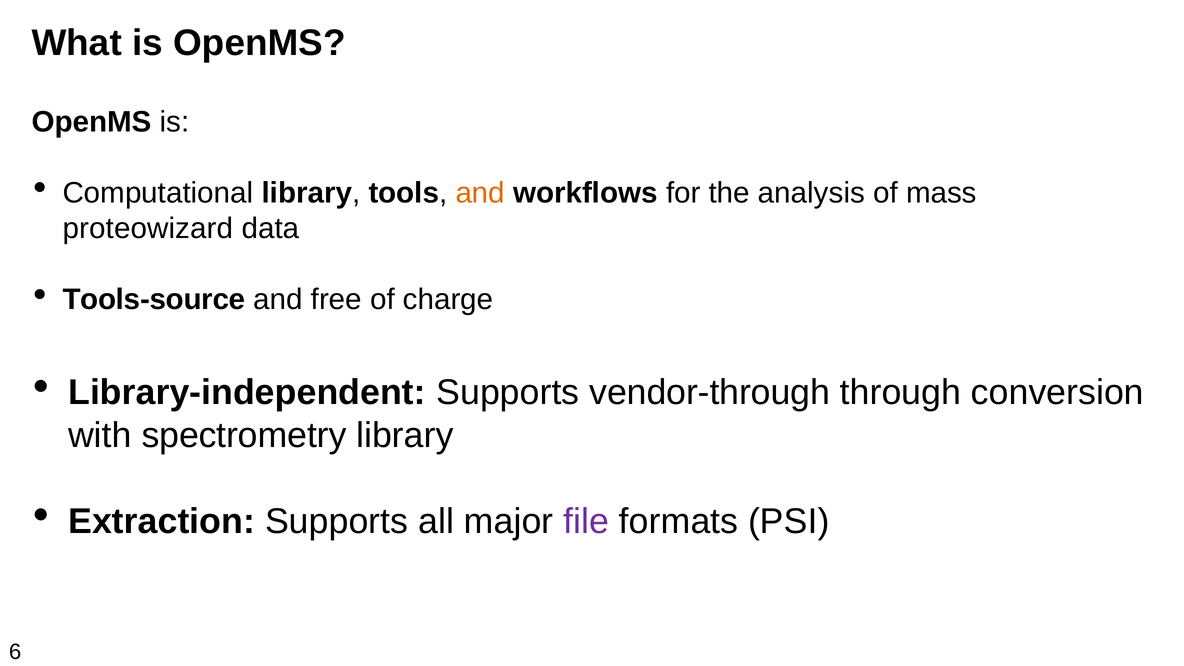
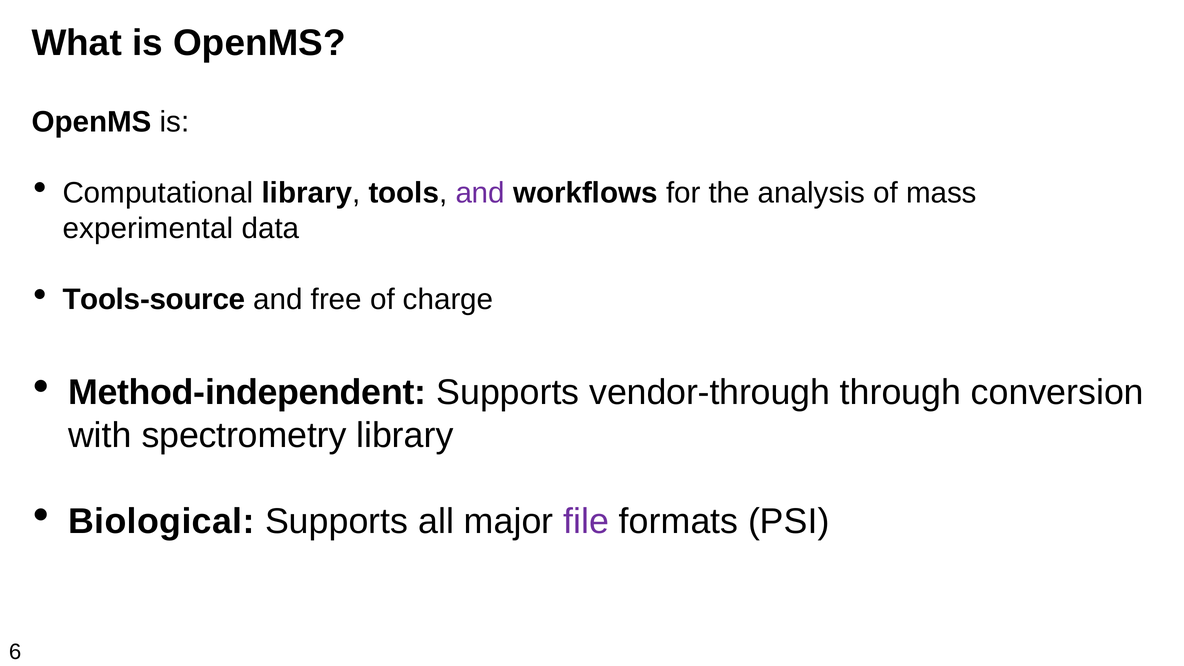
and at (480, 193) colour: orange -> purple
proteowizard: proteowizard -> experimental
Library-independent: Library-independent -> Method-independent
Extraction: Extraction -> Biological
